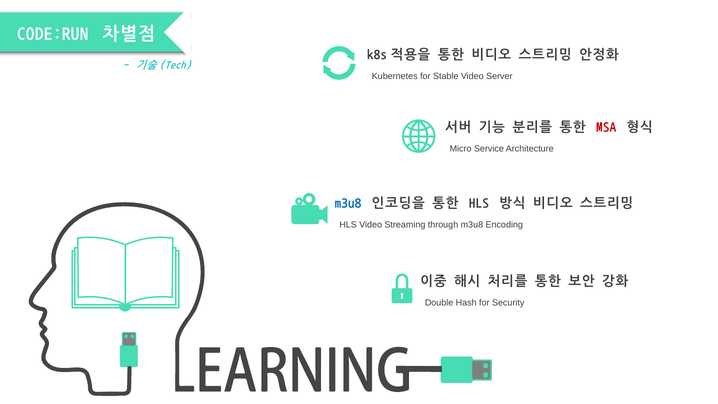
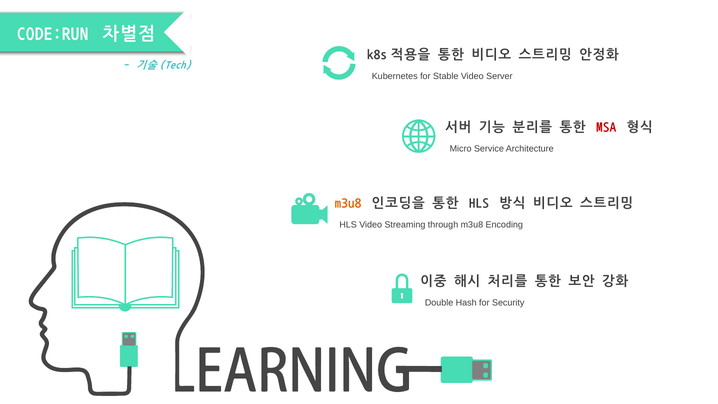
m3u8 at (348, 203) colour: blue -> orange
